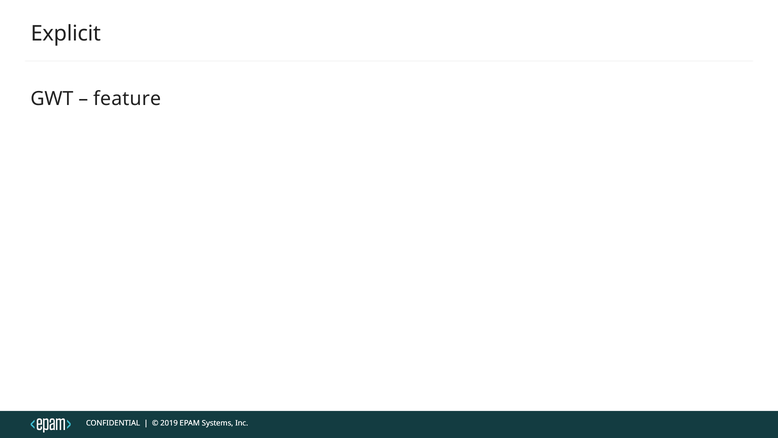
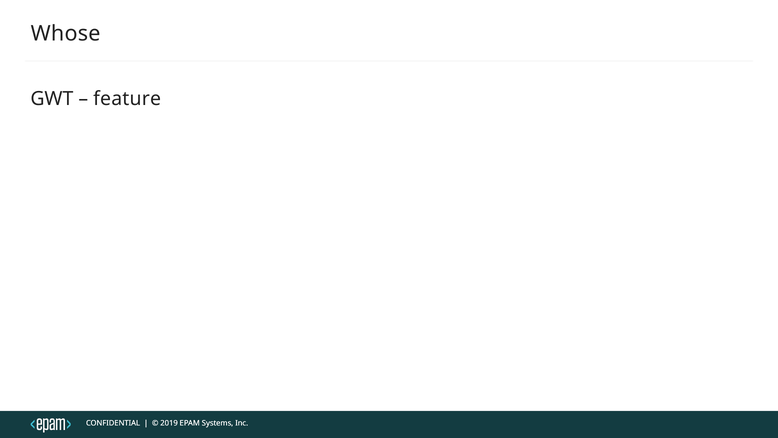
Explicit: Explicit -> Whose
